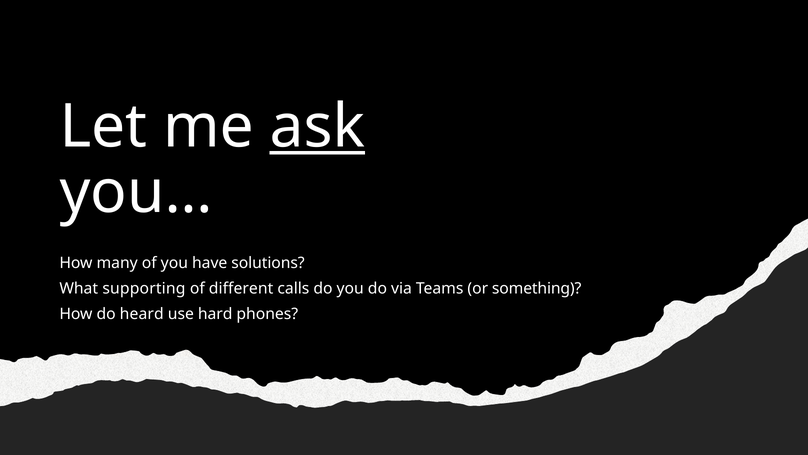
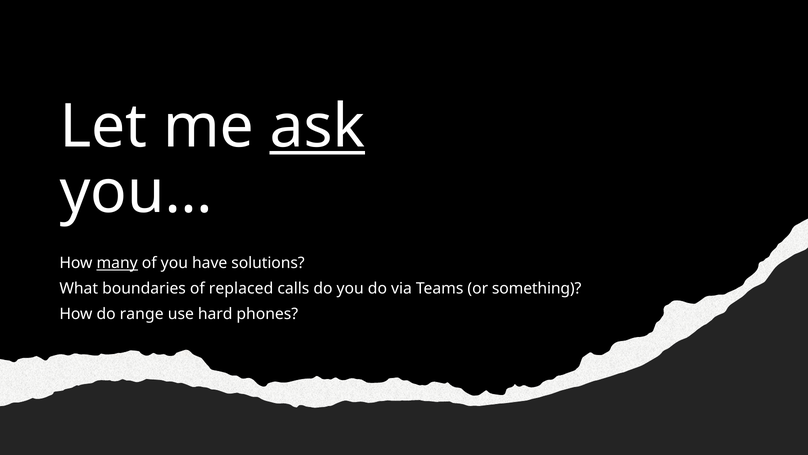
many underline: none -> present
supporting: supporting -> boundaries
different: different -> replaced
heard: heard -> range
